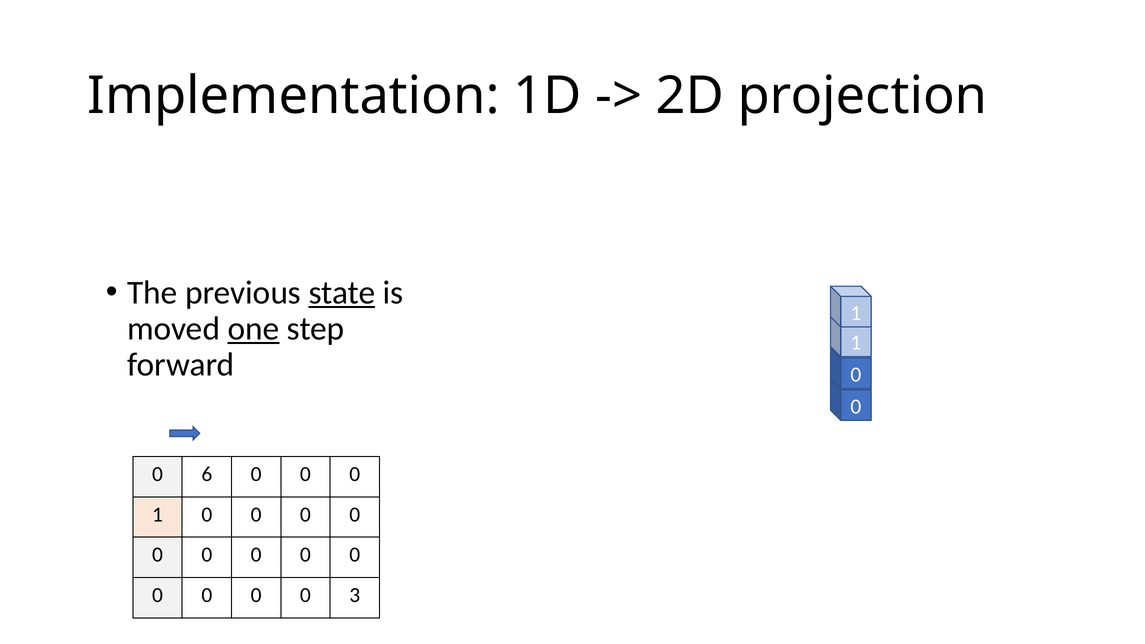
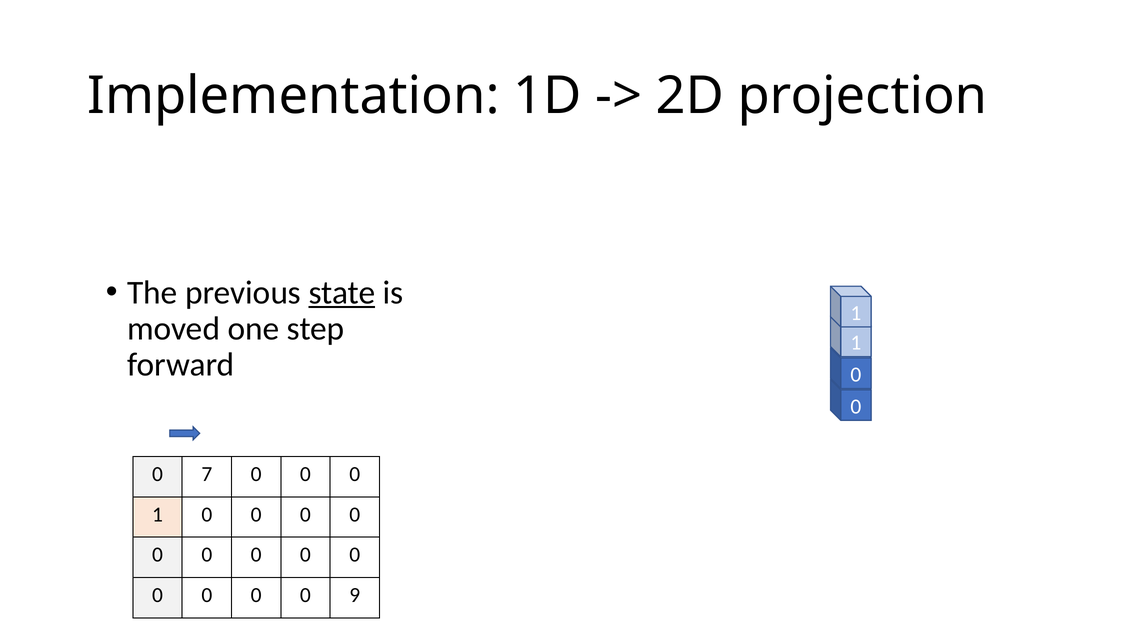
one underline: present -> none
6: 6 -> 7
3: 3 -> 9
